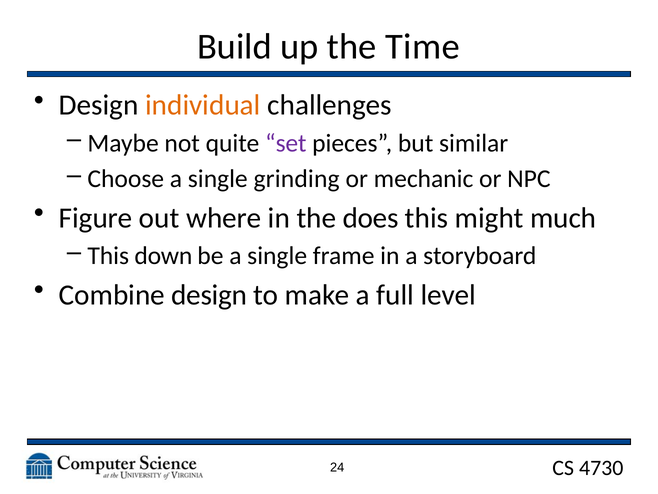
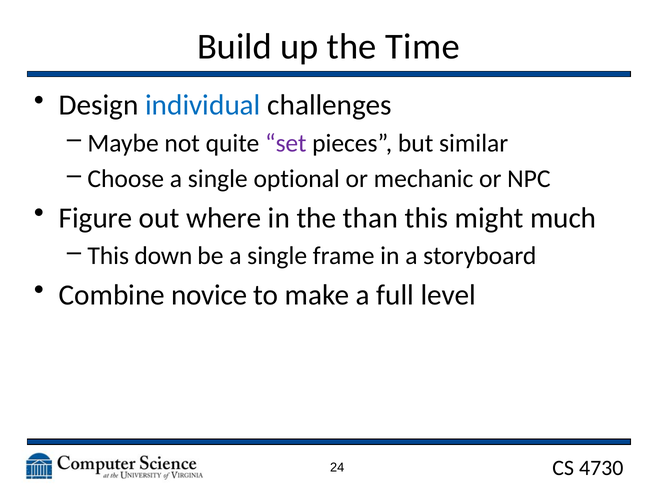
individual colour: orange -> blue
grinding: grinding -> optional
does: does -> than
Combine design: design -> novice
